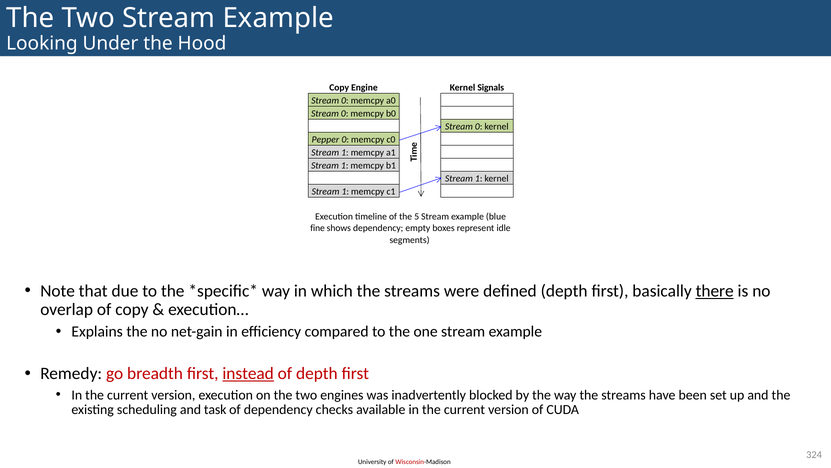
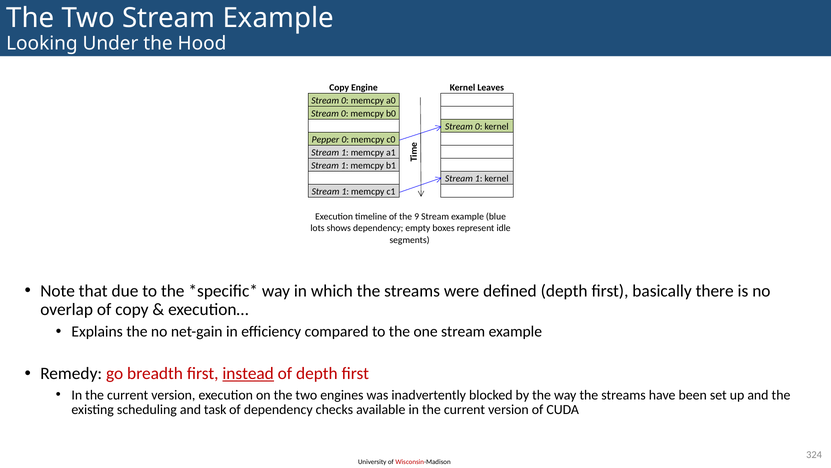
Signals: Signals -> Leaves
5: 5 -> 9
fine: fine -> lots
there underline: present -> none
